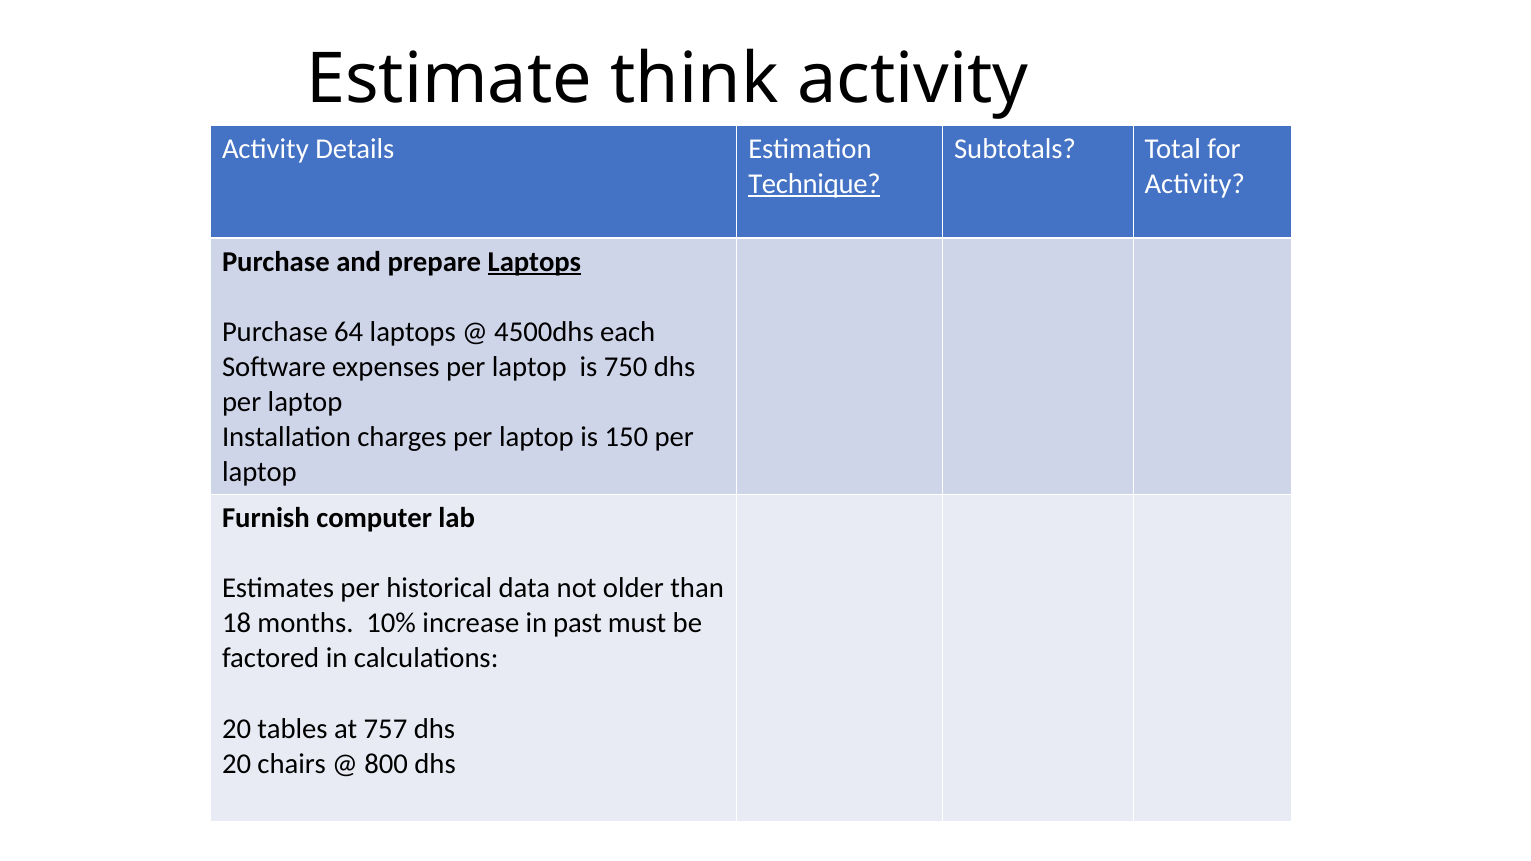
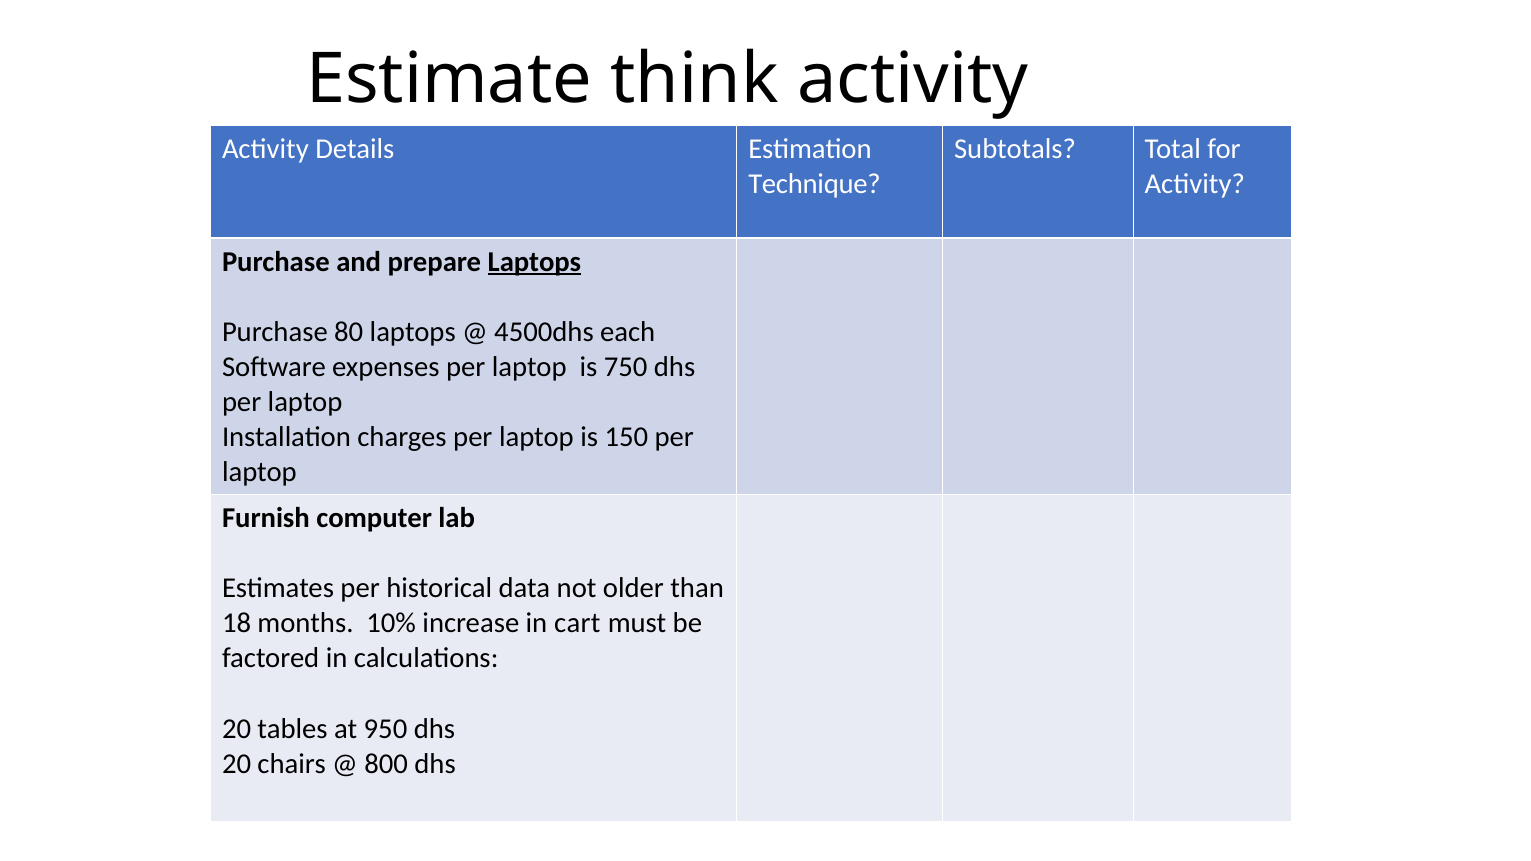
Technique underline: present -> none
64: 64 -> 80
past: past -> cart
757: 757 -> 950
